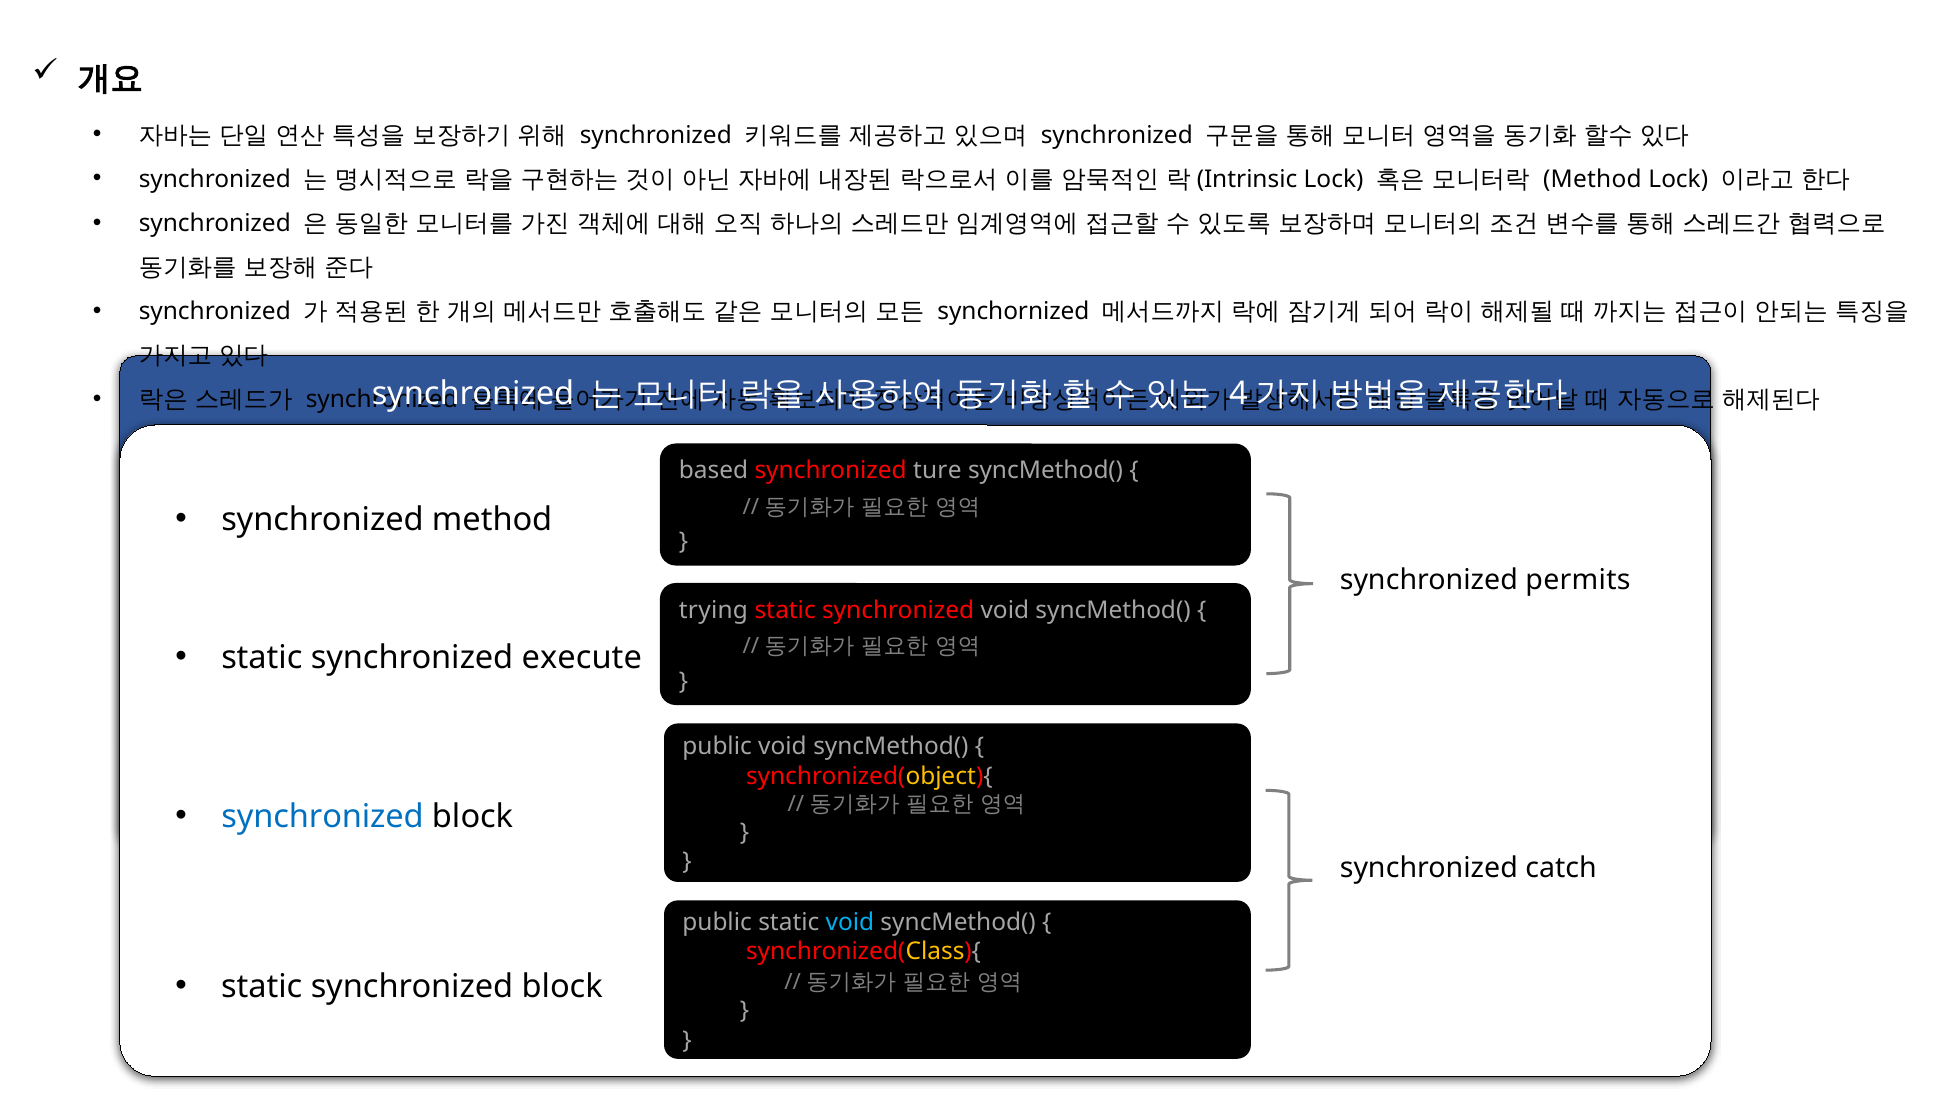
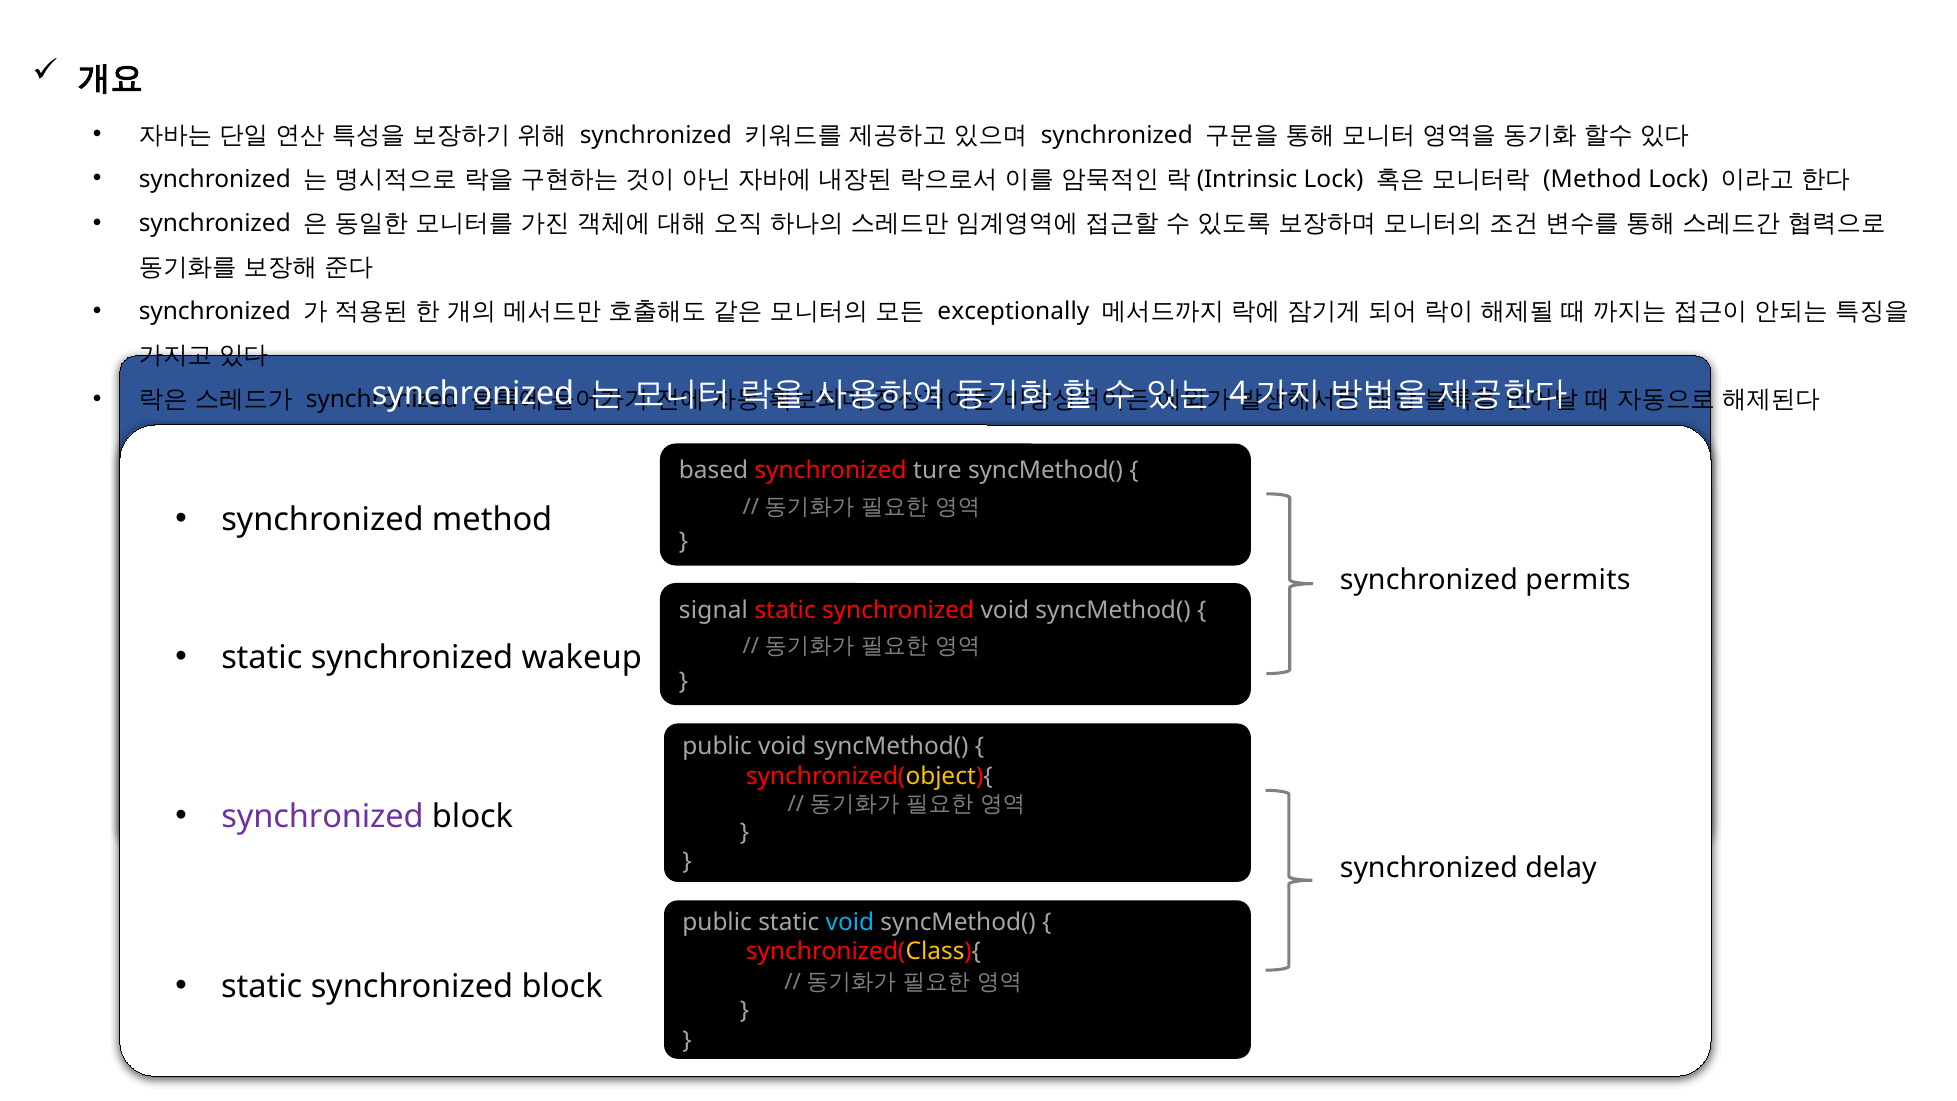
synchornized: synchornized -> exceptionally
trying: trying -> signal
execute: execute -> wakeup
synchronized at (323, 816) colour: blue -> purple
catch: catch -> delay
